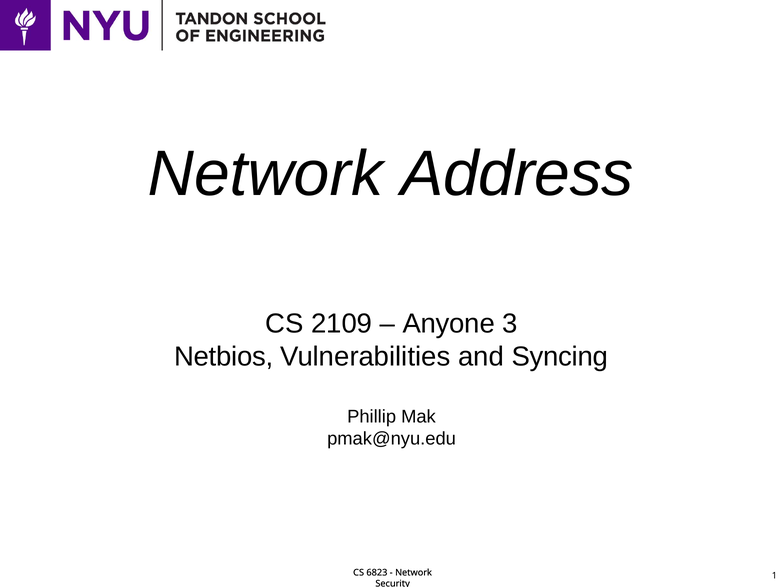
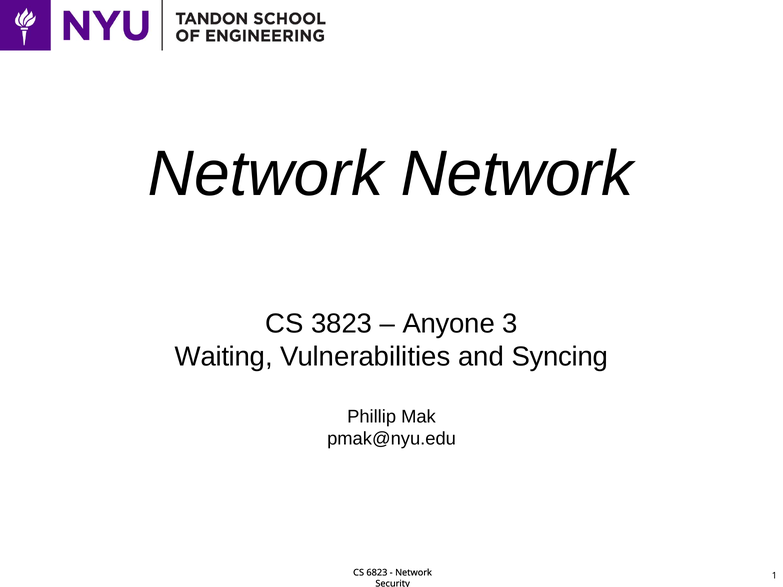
Network Address: Address -> Network
2109: 2109 -> 3823
Netbios: Netbios -> Waiting
